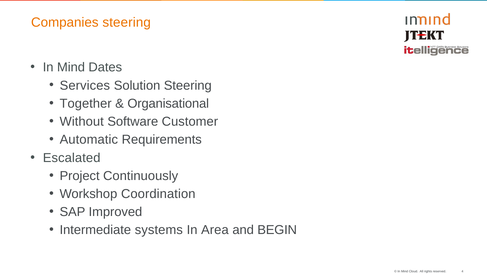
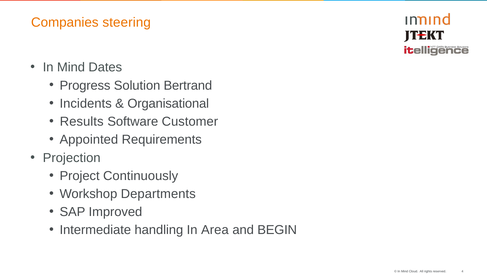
Services: Services -> Progress
Solution Steering: Steering -> Bertrand
Together: Together -> Incidents
Without: Without -> Results
Automatic: Automatic -> Appointed
Escalated: Escalated -> Projection
Coordination: Coordination -> Departments
systems: systems -> handling
